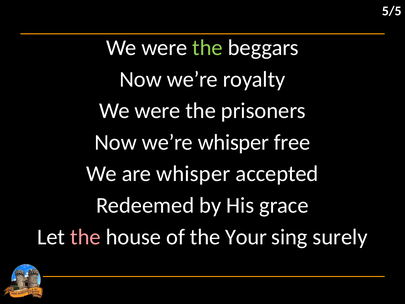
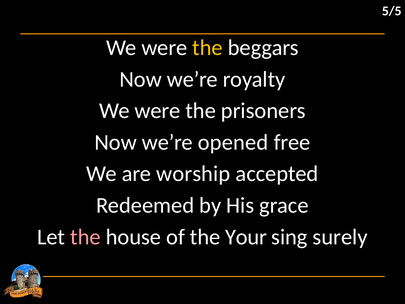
the at (208, 48) colour: light green -> yellow
we’re whisper: whisper -> opened
are whisper: whisper -> worship
